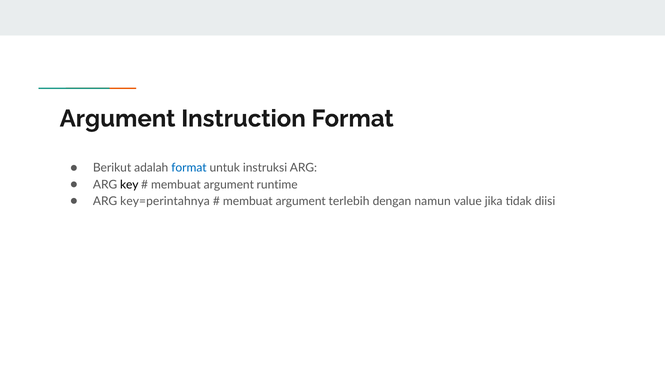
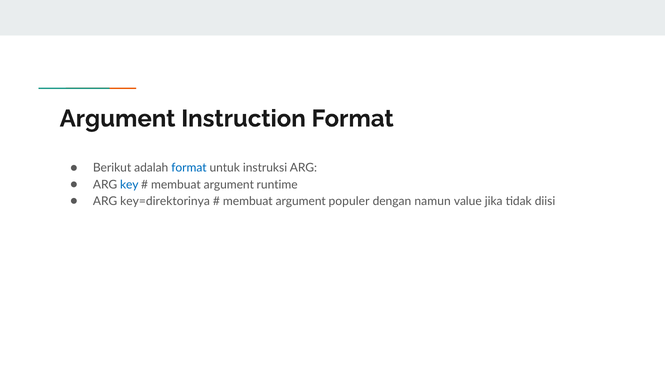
key colour: black -> blue
key=perintahnya: key=perintahnya -> key=direktorinya
terlebih: terlebih -> populer
